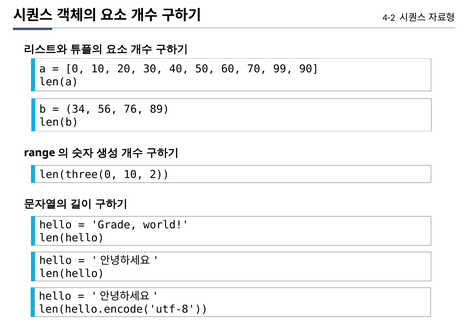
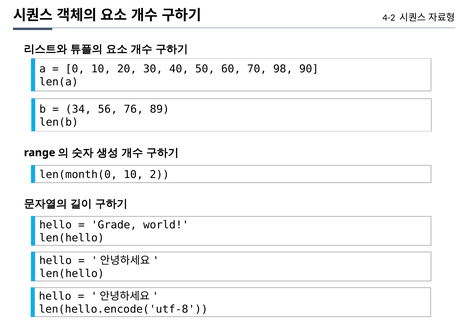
99: 99 -> 98
len(three(0: len(three(0 -> len(month(0
